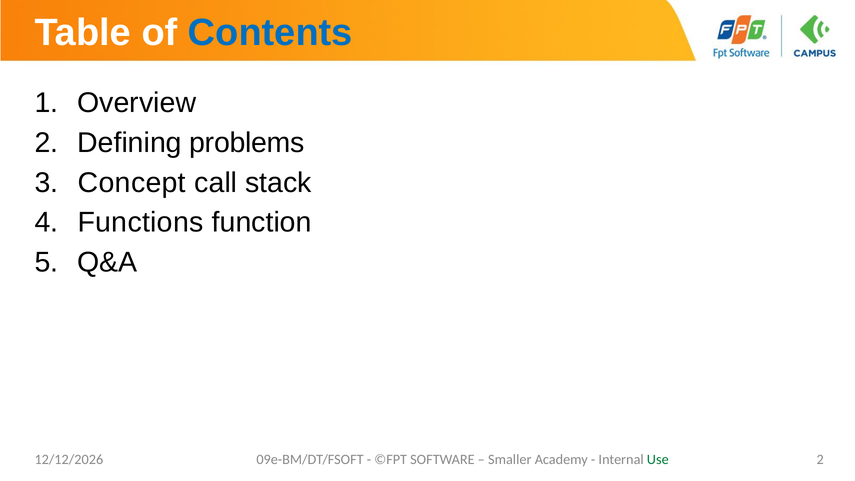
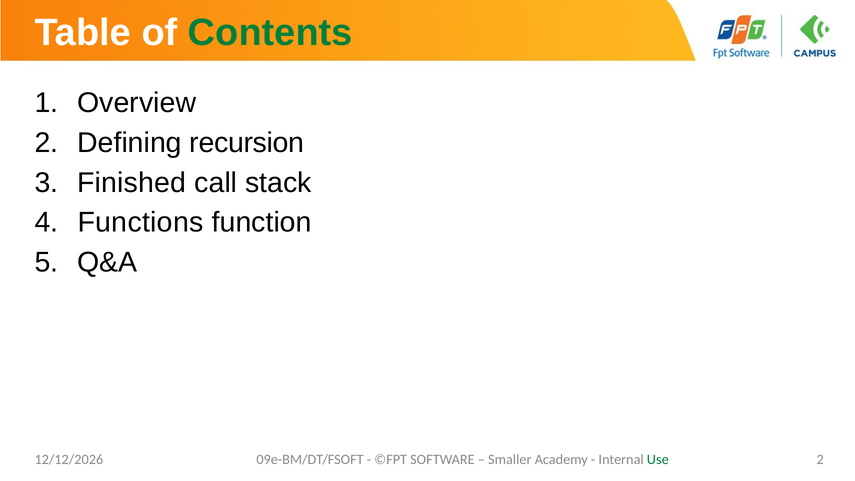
Contents colour: blue -> green
problems: problems -> recursion
Concept: Concept -> Finished
